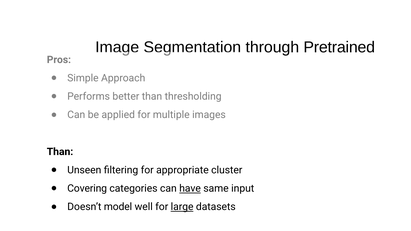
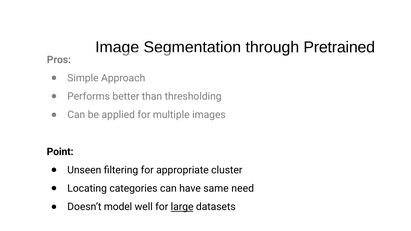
Than at (60, 152): Than -> Point
Covering: Covering -> Locating
have underline: present -> none
input: input -> need
